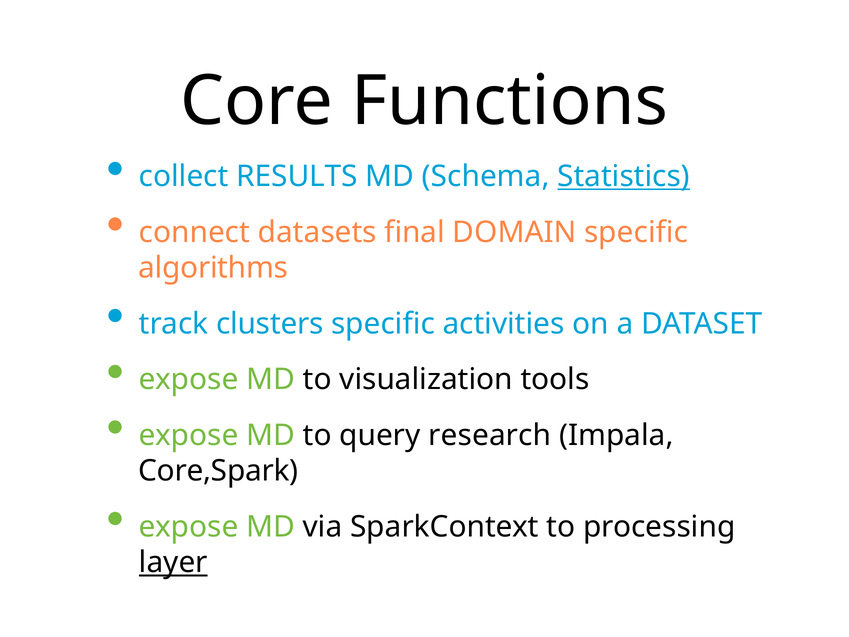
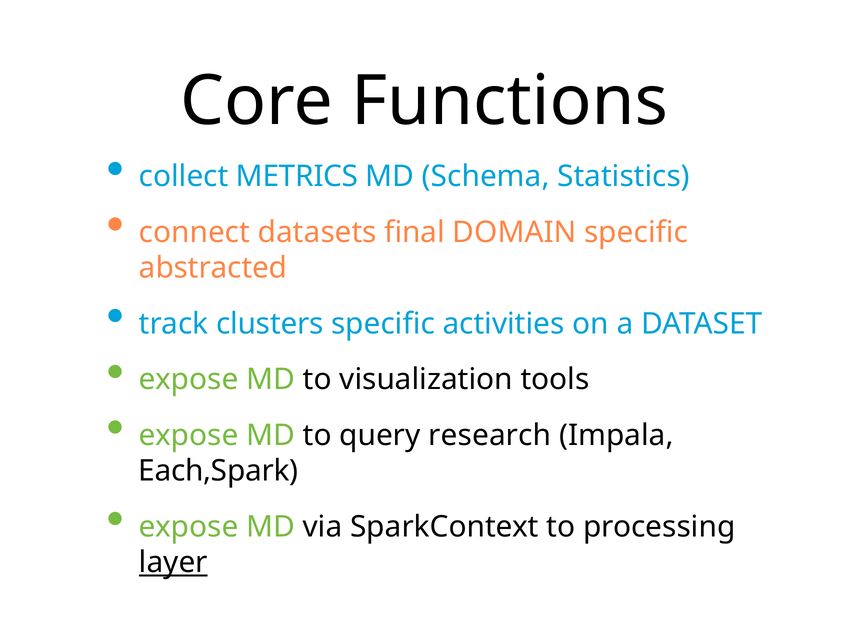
RESULTS: RESULTS -> METRICS
Statistics underline: present -> none
algorithms: algorithms -> abstracted
Core,Spark: Core,Spark -> Each,Spark
